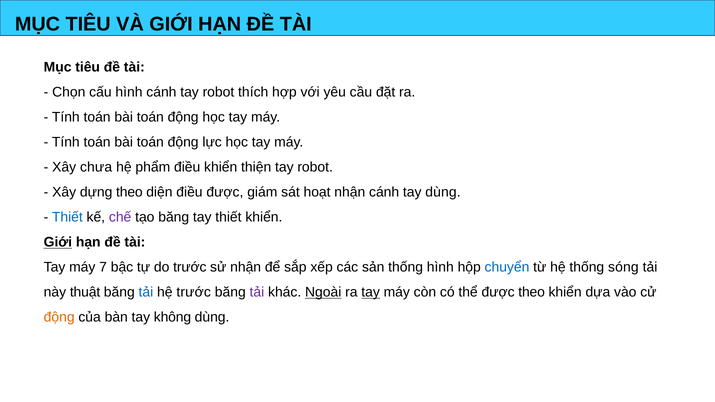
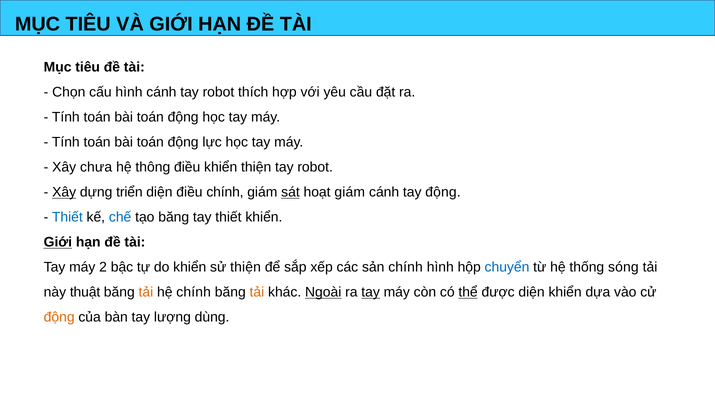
phẩm: phẩm -> thông
Xây at (64, 192) underline: none -> present
dựng theo: theo -> triển
điều được: được -> chính
sát underline: none -> present
hoạt nhận: nhận -> giám
tay dùng: dùng -> động
chế colour: purple -> blue
7: 7 -> 2
do trước: trước -> khiển
sử nhận: nhận -> thiện
sản thống: thống -> chính
tải at (146, 292) colour: blue -> orange
hệ trước: trước -> chính
tải at (257, 292) colour: purple -> orange
thể underline: none -> present
được theo: theo -> diện
không: không -> lượng
